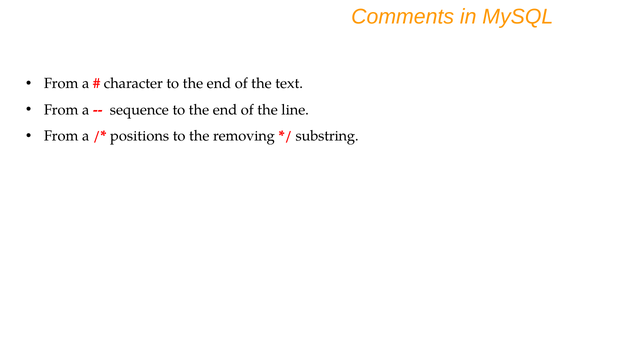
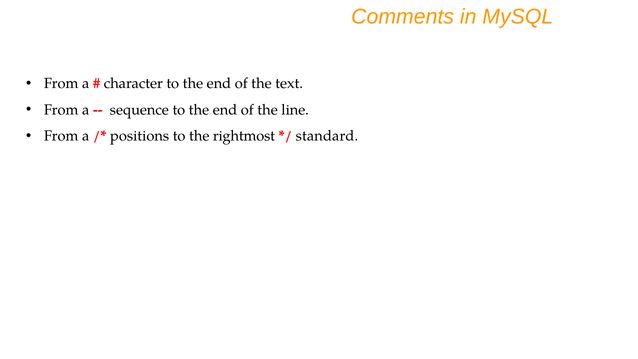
removing: removing -> rightmost
substring: substring -> standard
